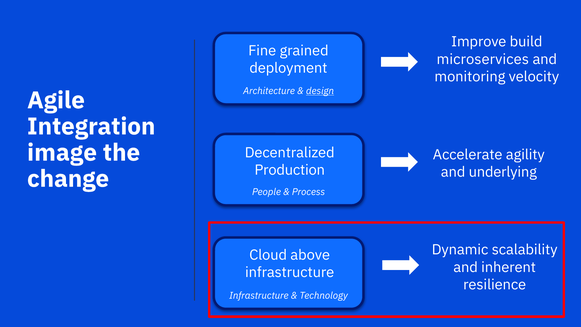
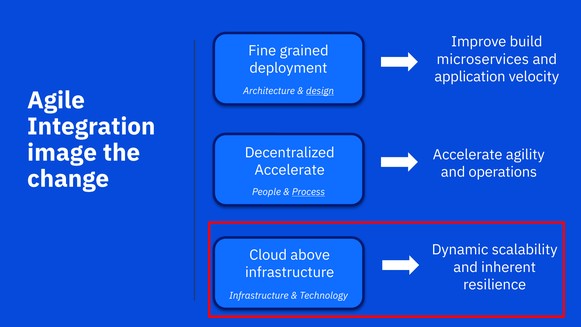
monitoring: monitoring -> application
Production at (290, 170): Production -> Accelerate
underlying: underlying -> operations
Process underline: none -> present
